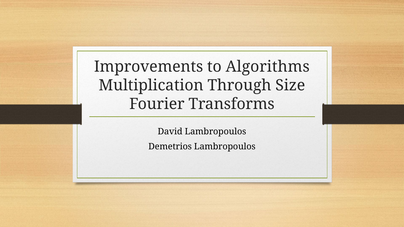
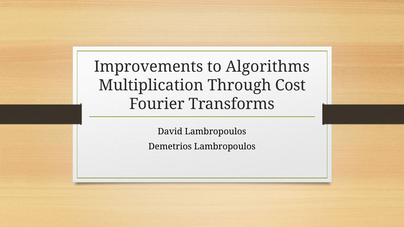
Size: Size -> Cost
